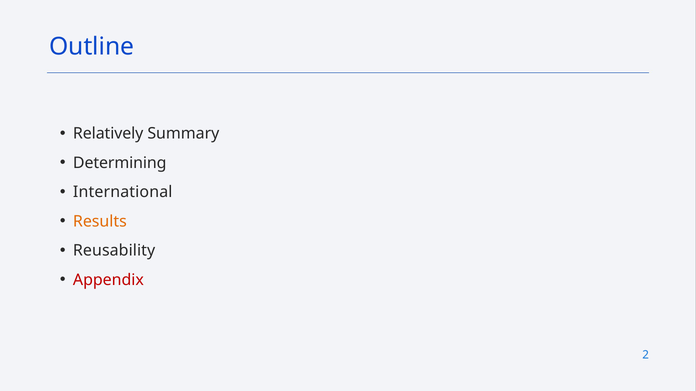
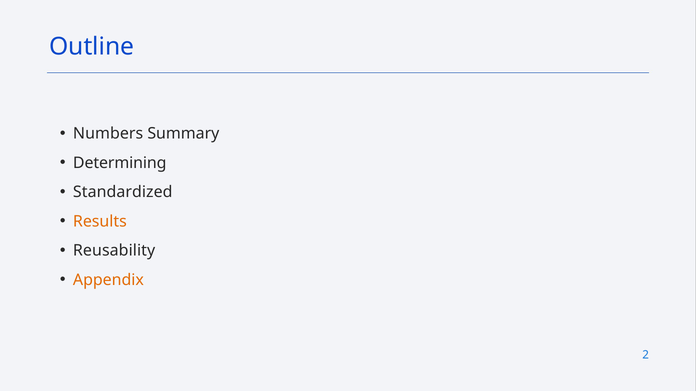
Relatively: Relatively -> Numbers
International: International -> Standardized
Appendix colour: red -> orange
